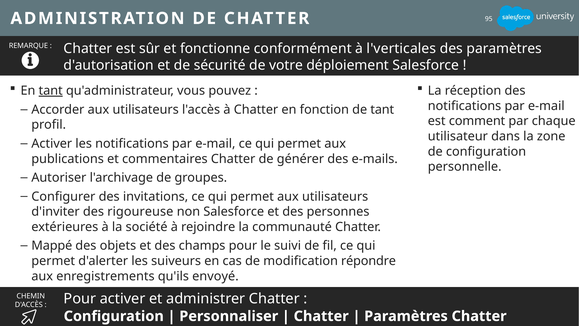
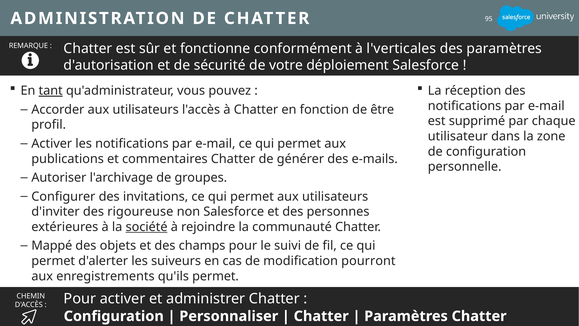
de tant: tant -> être
comment: comment -> supprimé
société underline: none -> present
répondre: répondre -> pourront
qu'ils envoyé: envoyé -> permet
